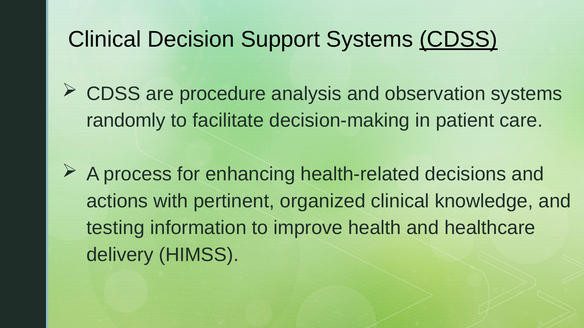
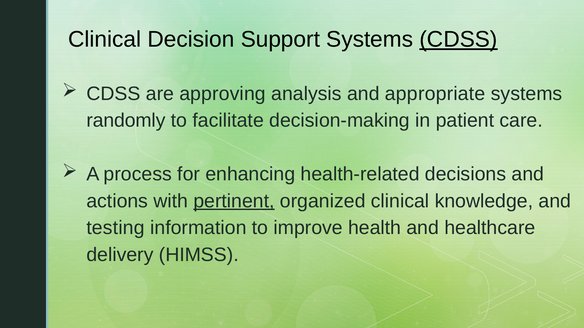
procedure: procedure -> approving
observation: observation -> appropriate
pertinent underline: none -> present
